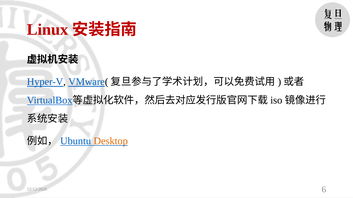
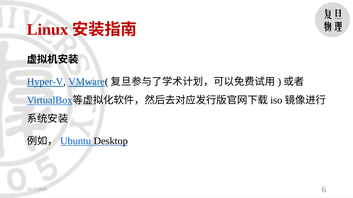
Desktop colour: orange -> black
